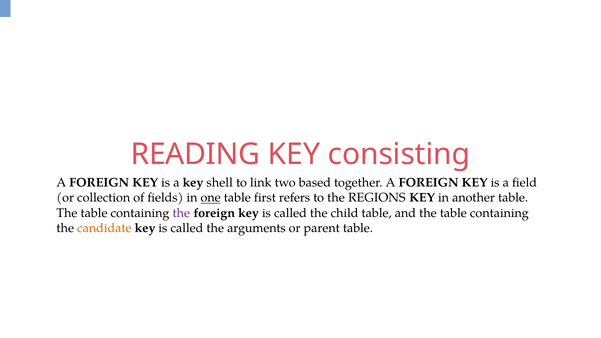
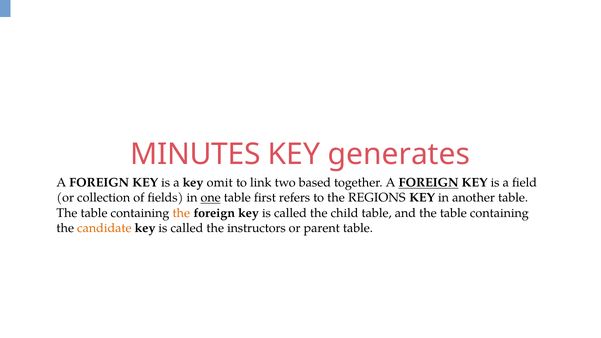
READING: READING -> MINUTES
consisting: consisting -> generates
shell: shell -> omit
FOREIGN at (429, 183) underline: none -> present
the at (181, 213) colour: purple -> orange
arguments: arguments -> instructors
